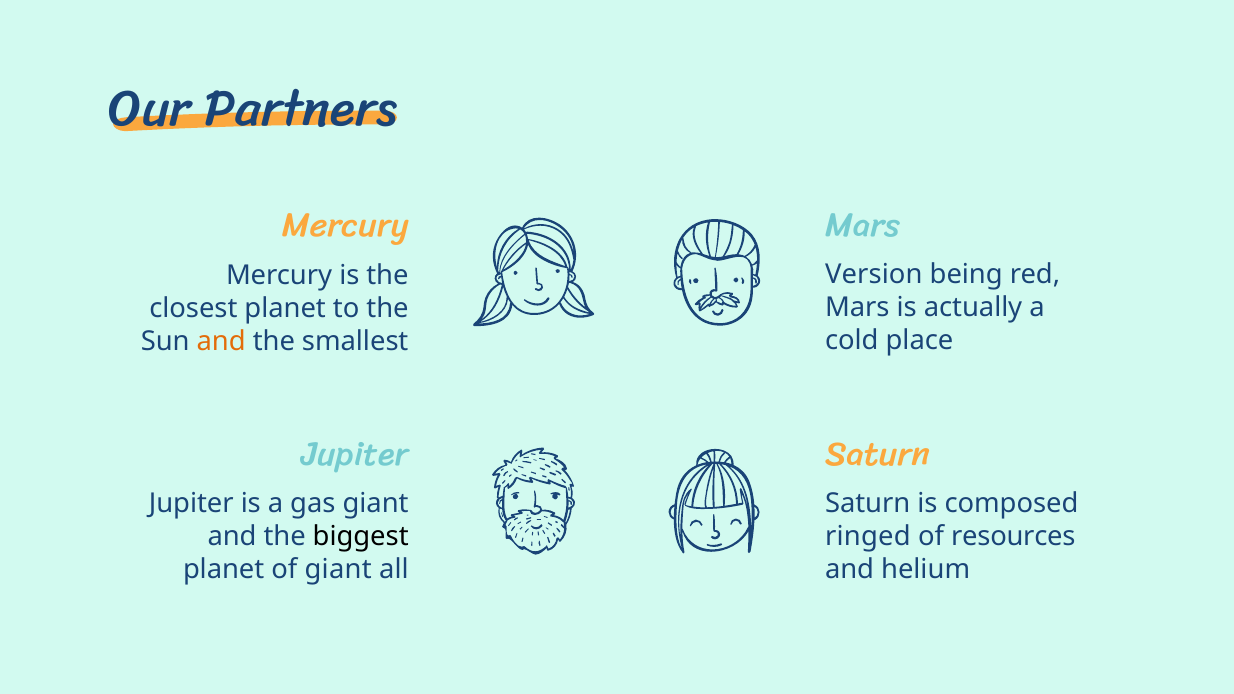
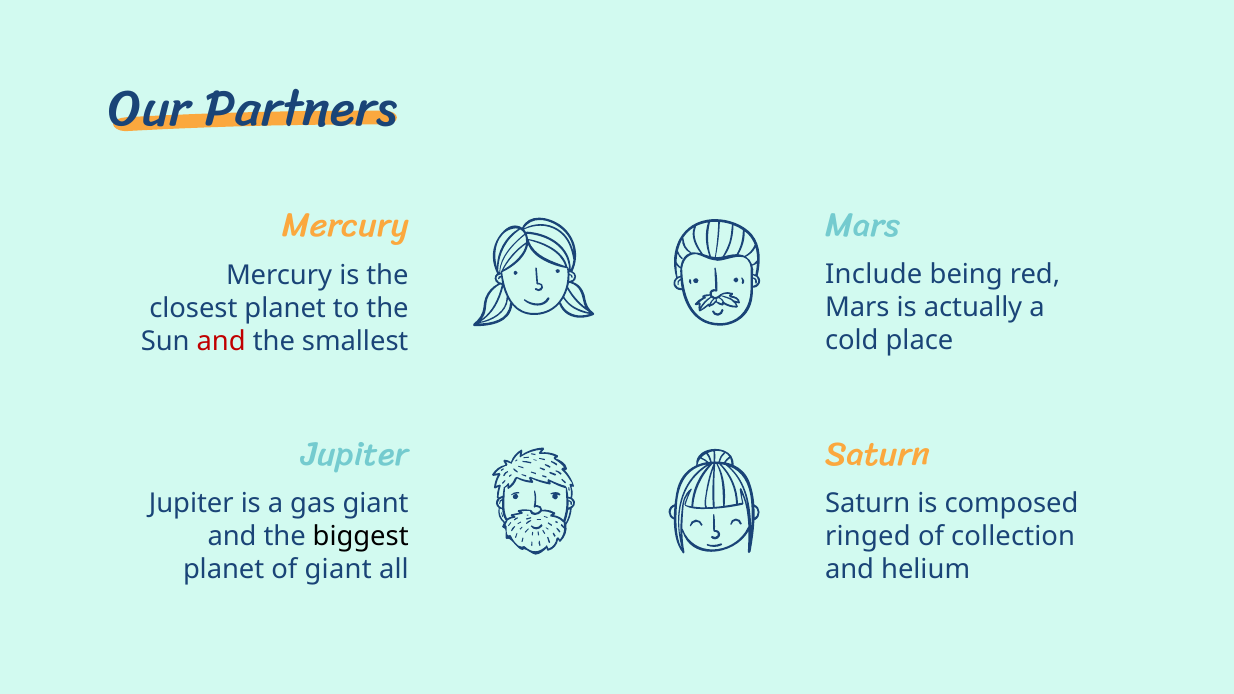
Version: Version -> Include
and at (221, 341) colour: orange -> red
resources: resources -> collection
